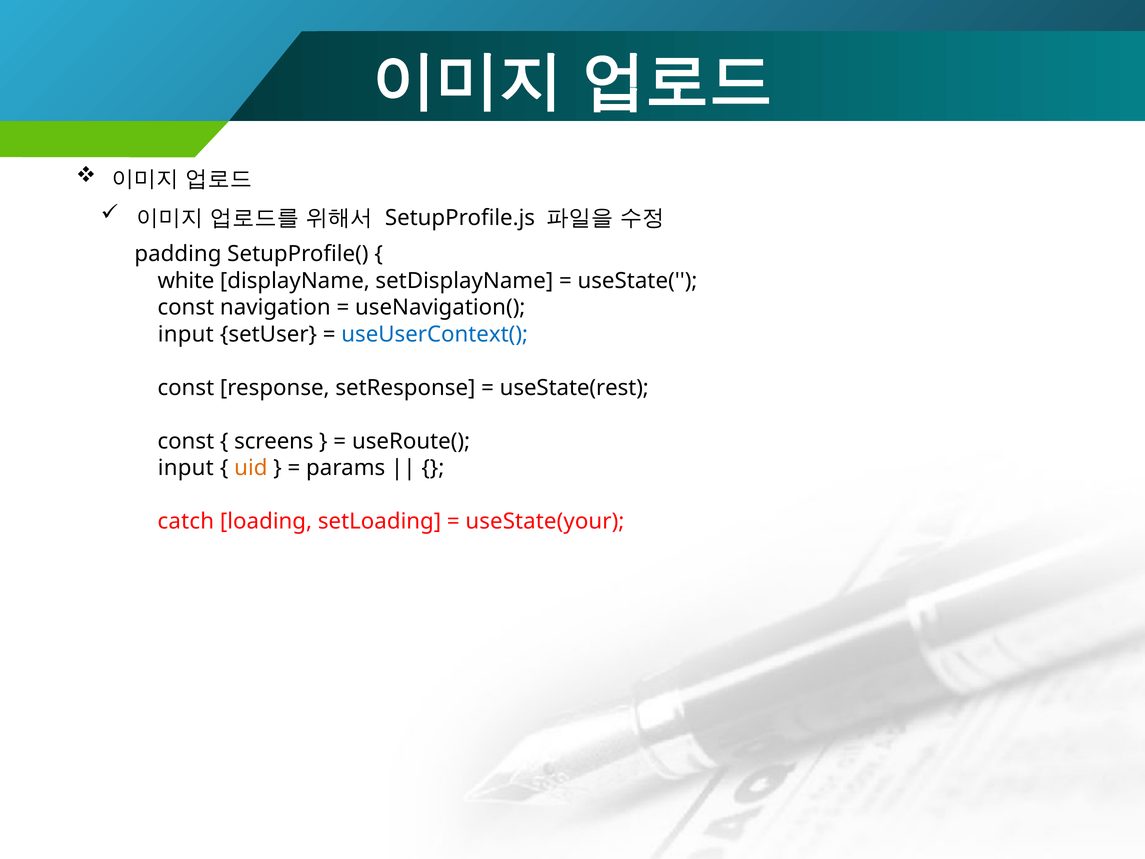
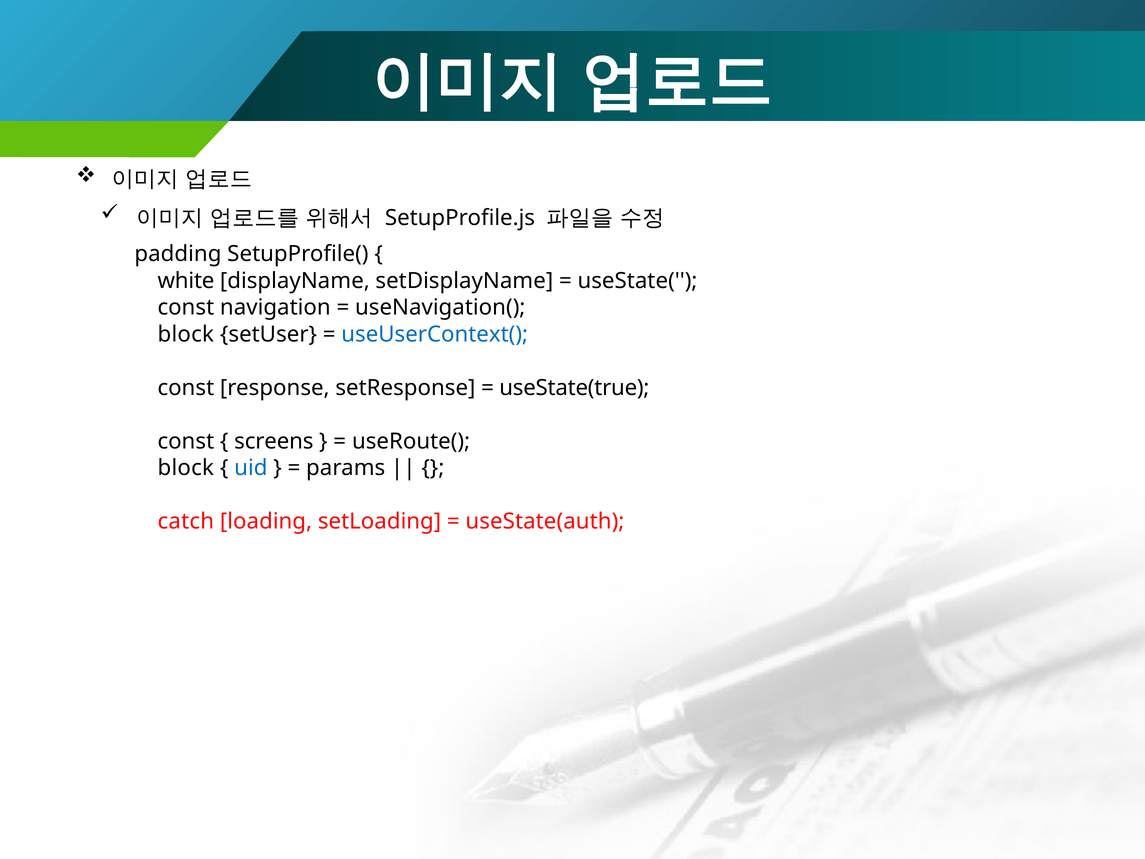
input at (186, 334): input -> block
useState(rest: useState(rest -> useState(true
input at (186, 468): input -> block
uid colour: orange -> blue
useState(your: useState(your -> useState(auth
